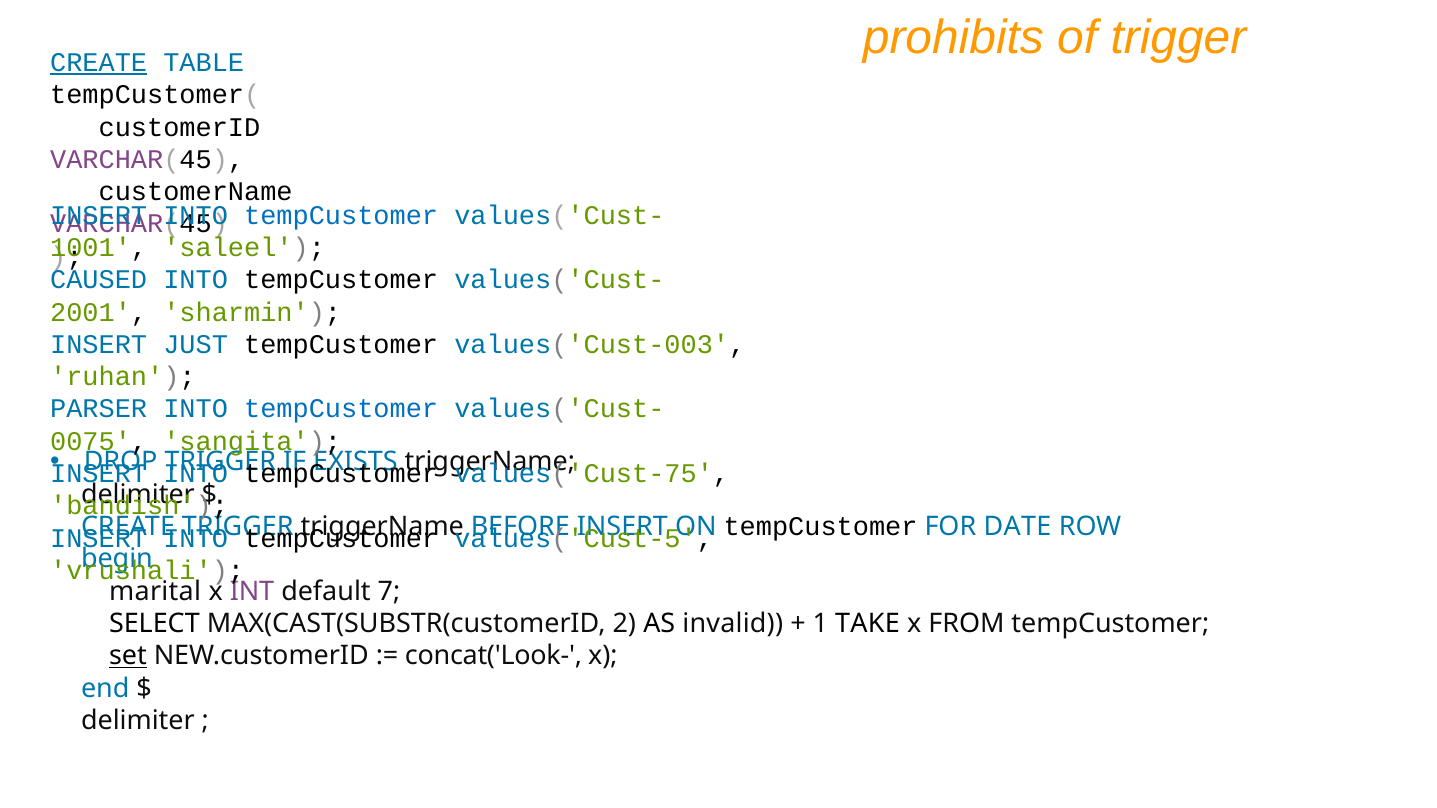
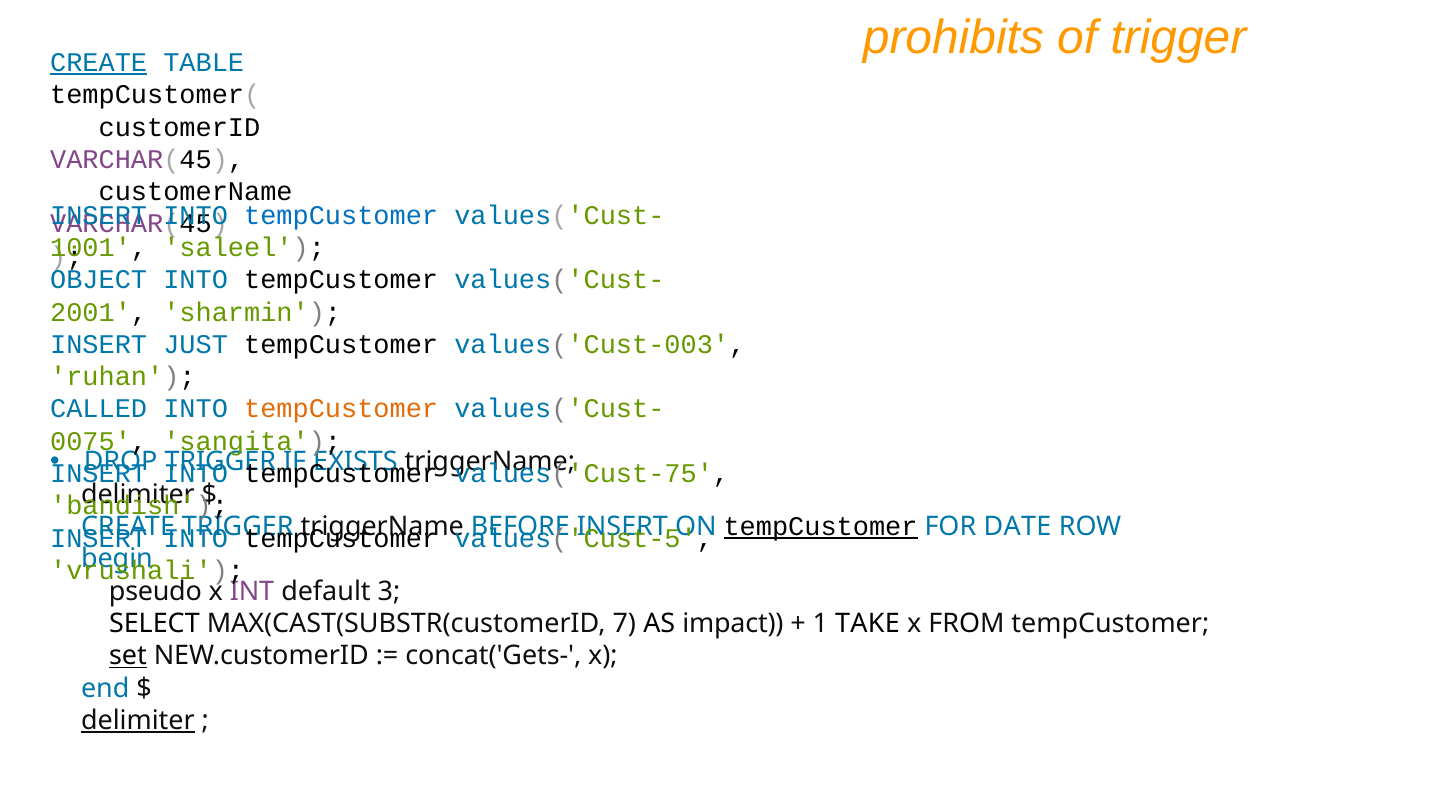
CAUSED: CAUSED -> OBJECT
PARSER: PARSER -> CALLED
tempCustomer at (341, 409) colour: blue -> orange
tempCustomer at (821, 527) underline: none -> present
marital: marital -> pseudo
7: 7 -> 3
2: 2 -> 7
invalid: invalid -> impact
concat('Look-: concat('Look- -> concat('Gets-
delimiter at (138, 721) underline: none -> present
